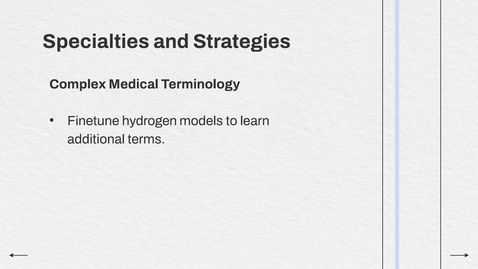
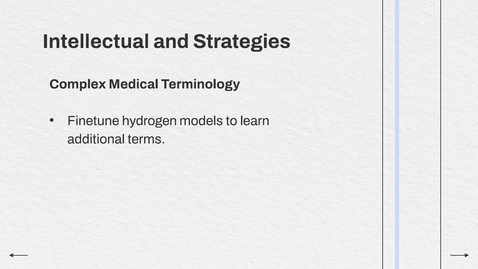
Specialties: Specialties -> Intellectual
